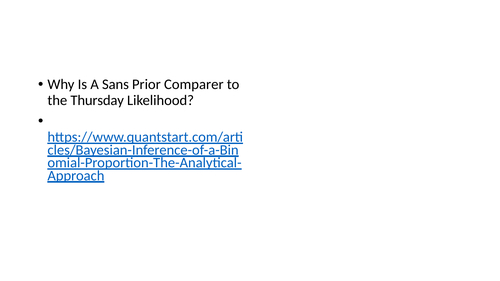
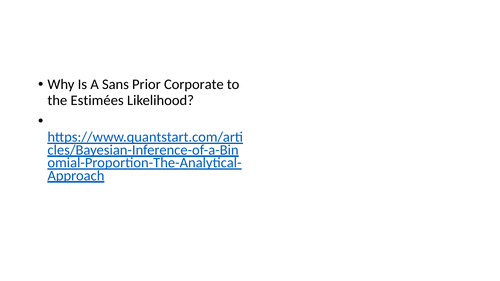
Comparer: Comparer -> Corporate
Thursday: Thursday -> Estimées
